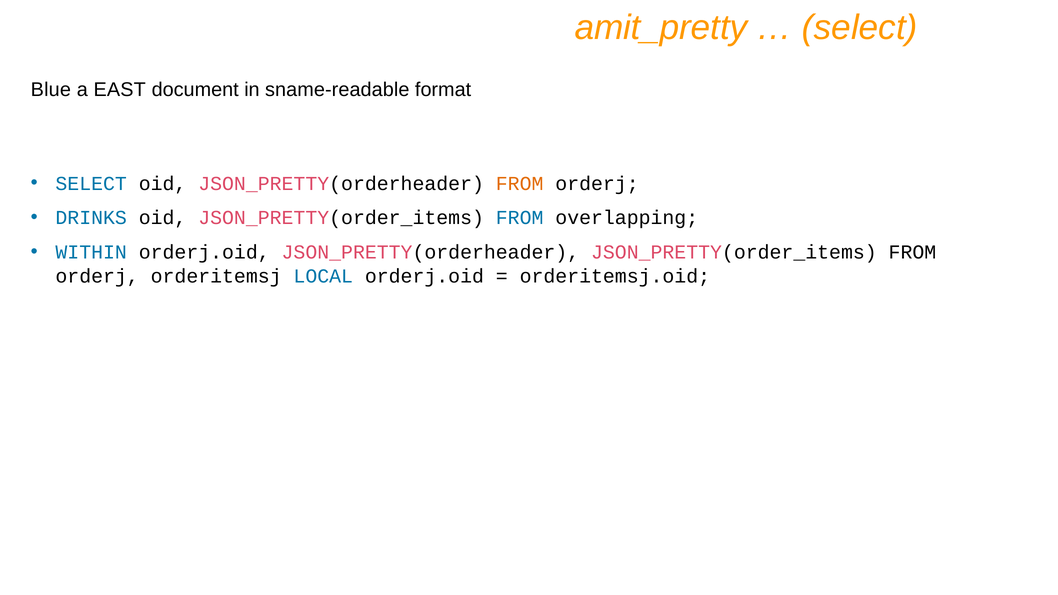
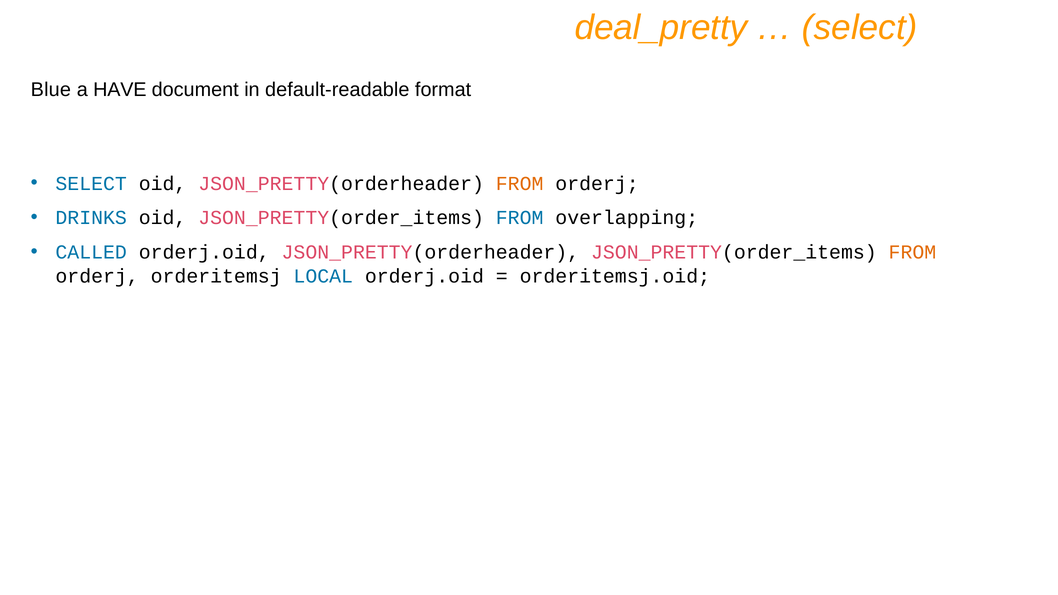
amit_pretty: amit_pretty -> deal_pretty
EAST: EAST -> HAVE
sname-readable: sname-readable -> default-readable
WITHIN: WITHIN -> CALLED
FROM at (912, 252) colour: black -> orange
